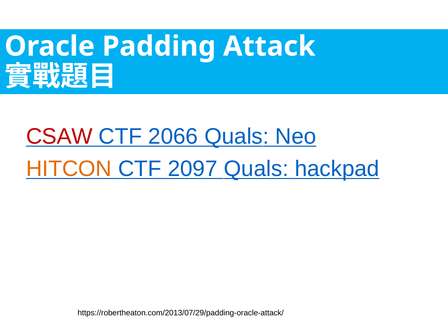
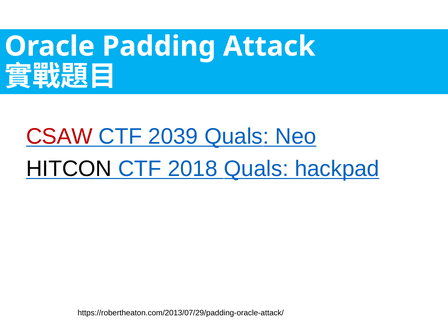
2066: 2066 -> 2039
HITCON colour: orange -> black
2097: 2097 -> 2018
